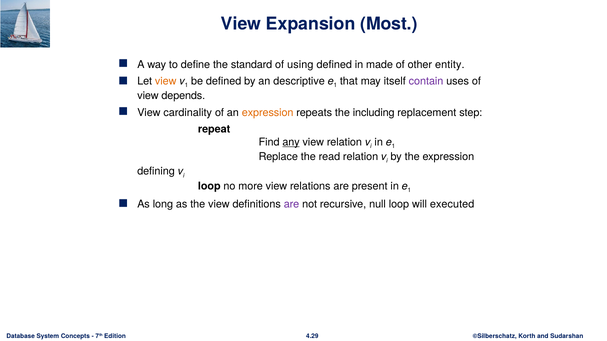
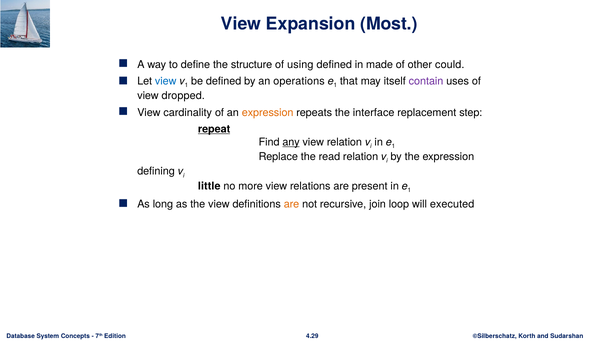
standard: standard -> structure
entity: entity -> could
view at (166, 81) colour: orange -> blue
descriptive: descriptive -> operations
depends: depends -> dropped
including: including -> interface
repeat underline: none -> present
loop at (209, 186): loop -> little
are at (291, 205) colour: purple -> orange
null: null -> join
